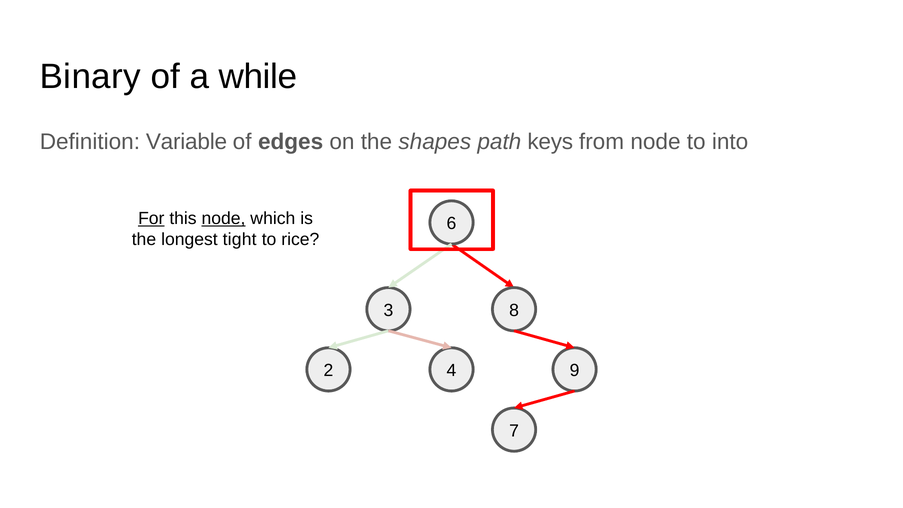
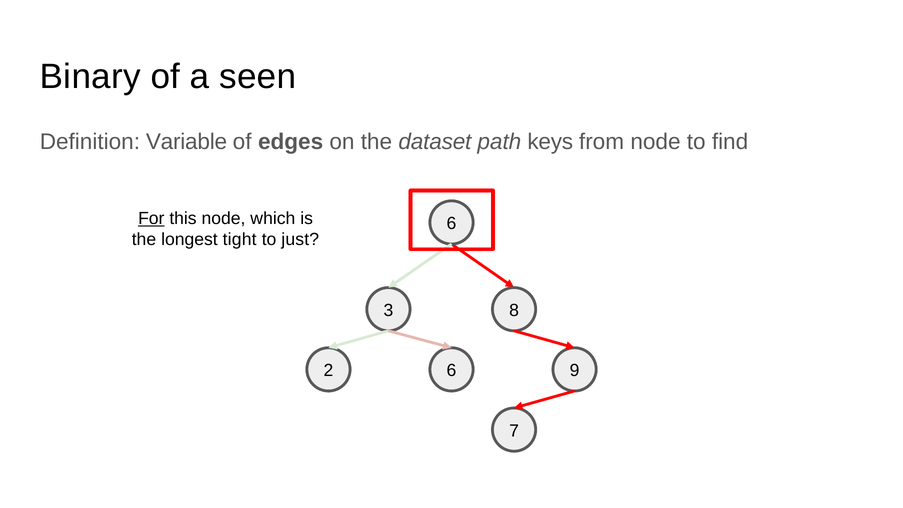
while: while -> seen
shapes: shapes -> dataset
into: into -> find
node at (224, 218) underline: present -> none
rice: rice -> just
2 4: 4 -> 6
